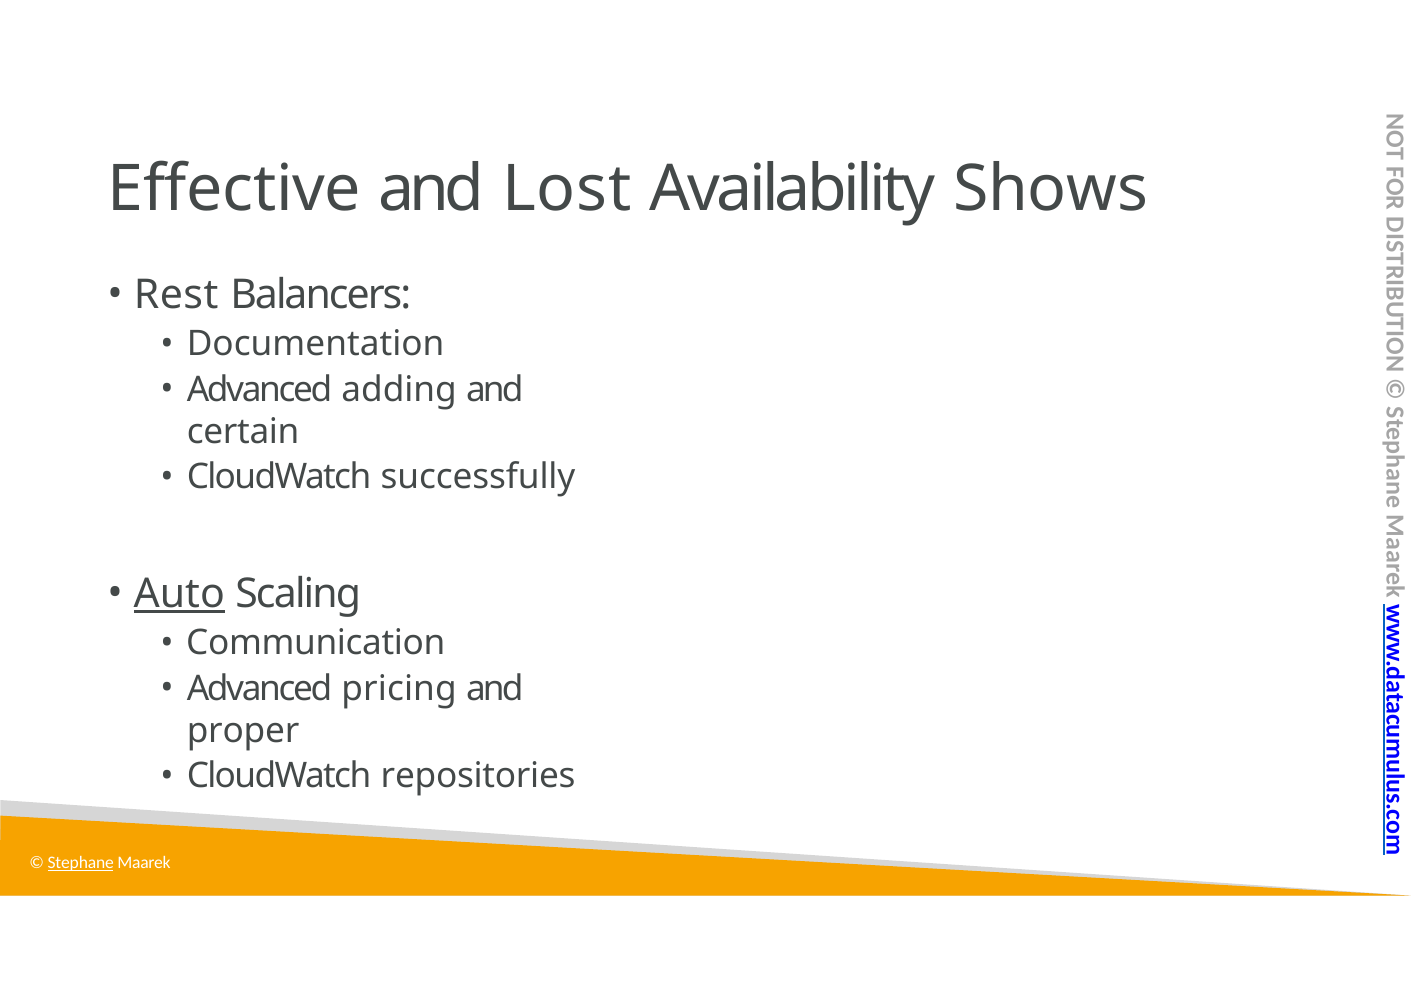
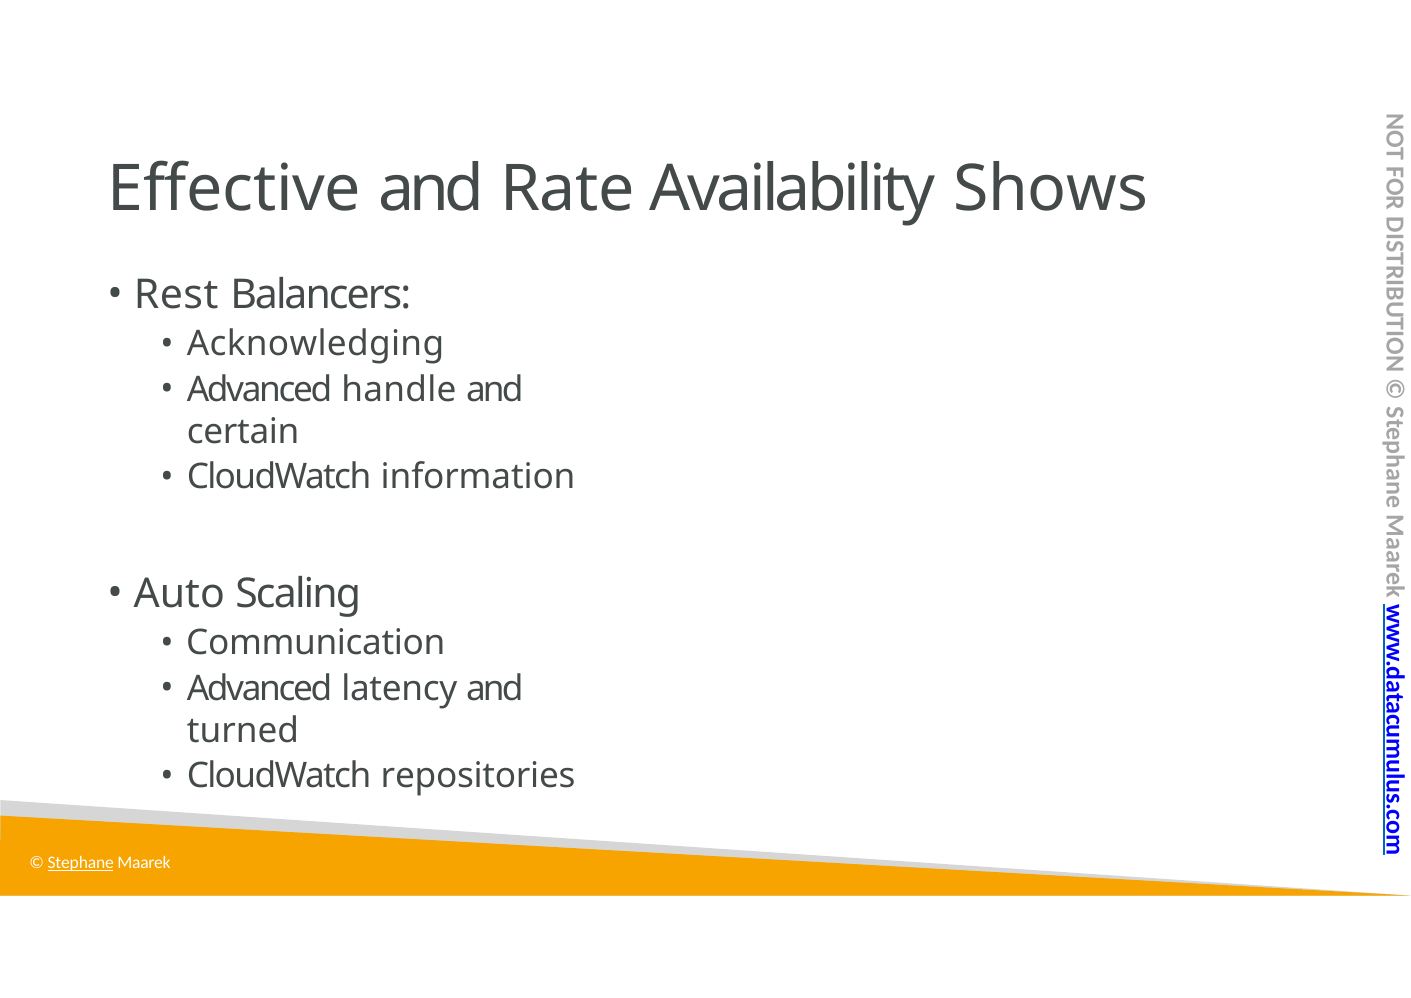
Lost: Lost -> Rate
Documentation: Documentation -> Acknowledging
adding: adding -> handle
successfully: successfully -> information
Auto underline: present -> none
pricing: pricing -> latency
proper: proper -> turned
